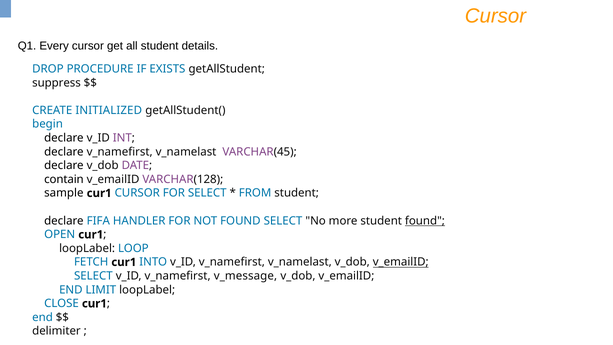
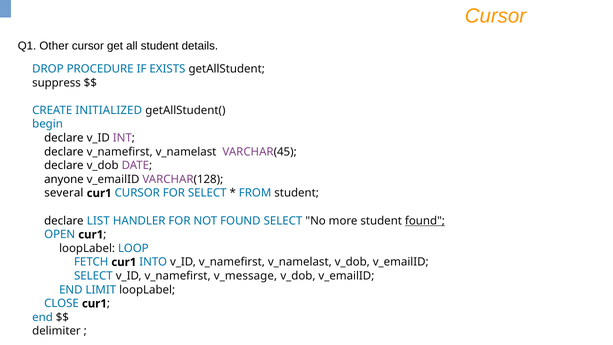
Every: Every -> Other
contain: contain -> anyone
sample: sample -> several
FIFA: FIFA -> LIST
v_emailID at (401, 262) underline: present -> none
